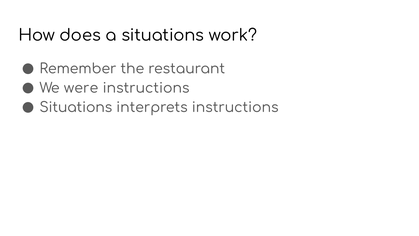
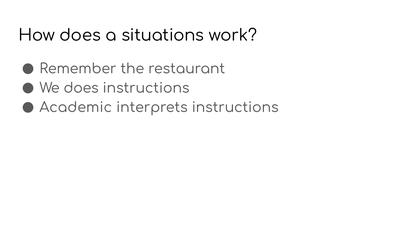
We were: were -> does
Situations at (76, 107): Situations -> Academic
